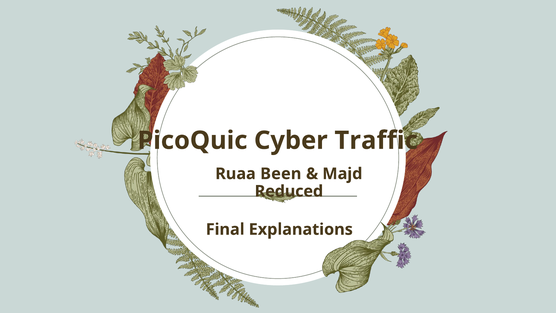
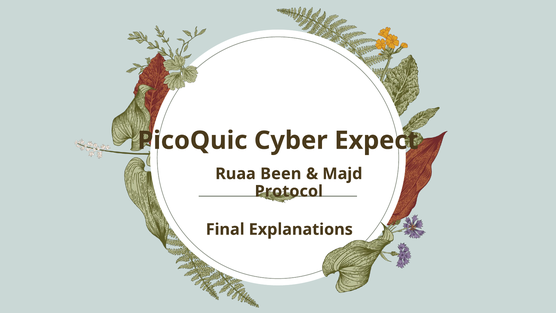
Traffic: Traffic -> Expect
Reduced: Reduced -> Protocol
